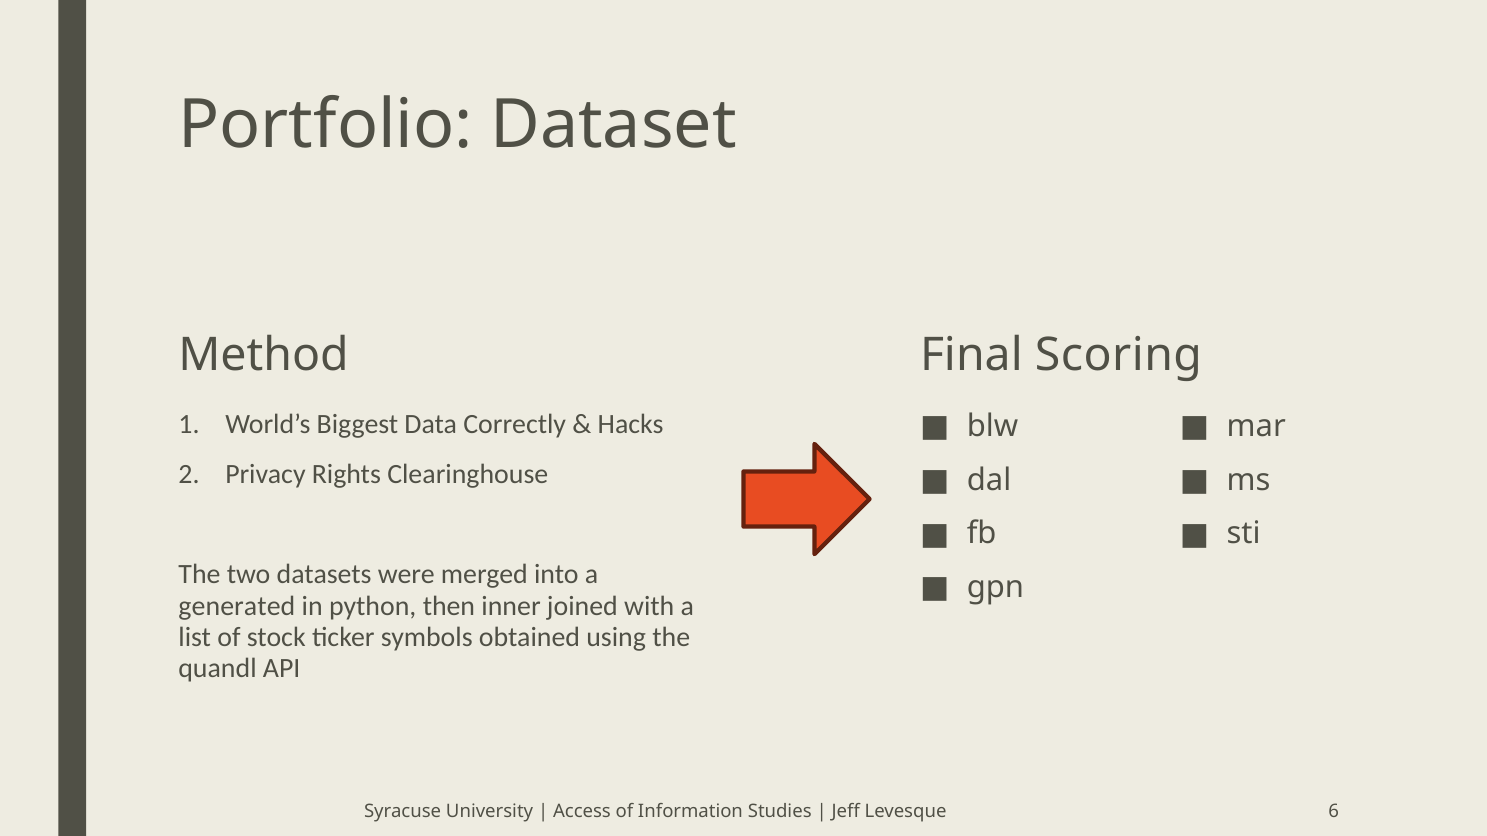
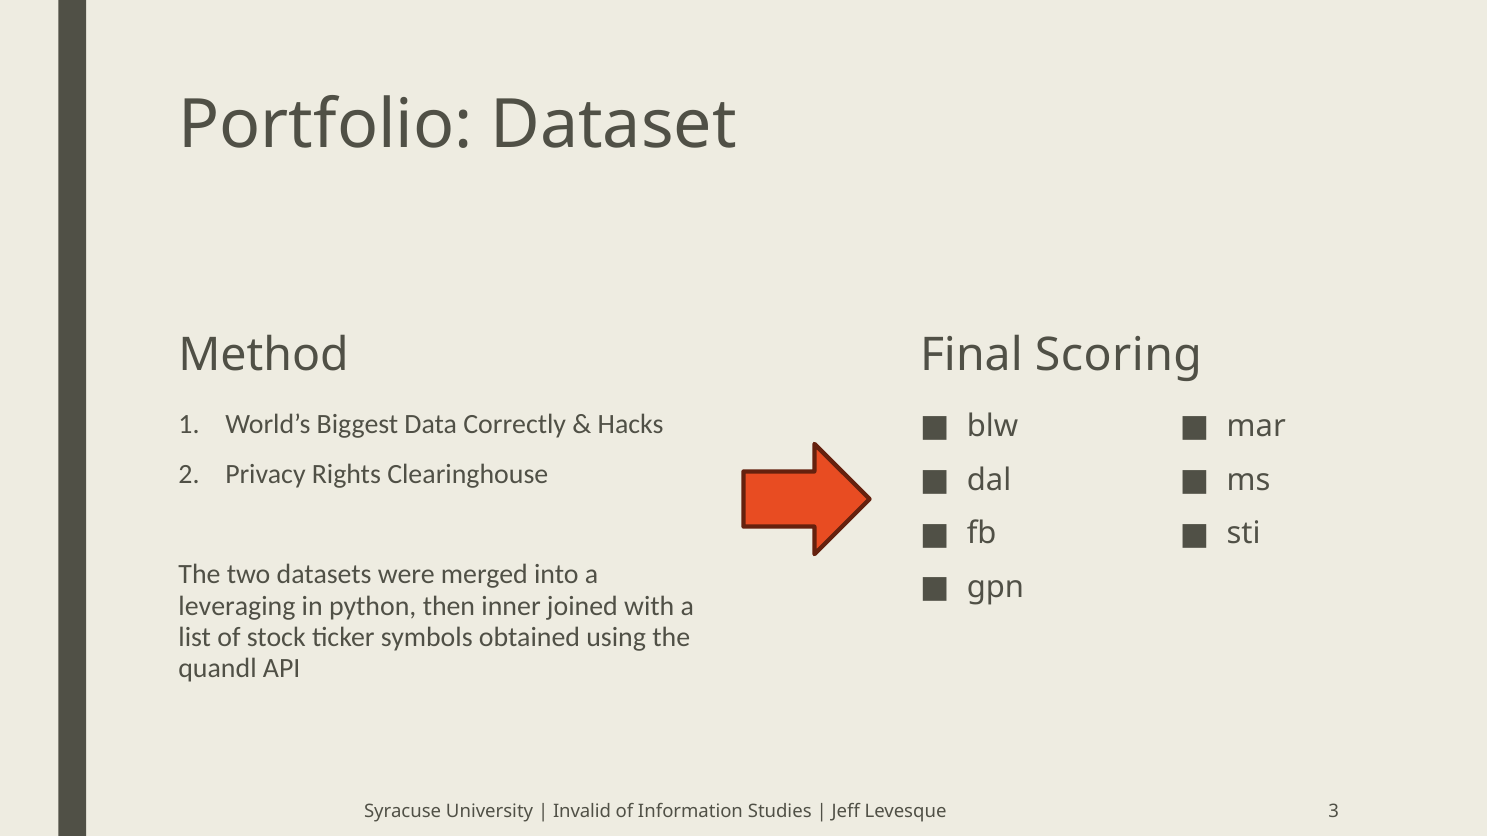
generated: generated -> leveraging
Access: Access -> Invalid
6: 6 -> 3
